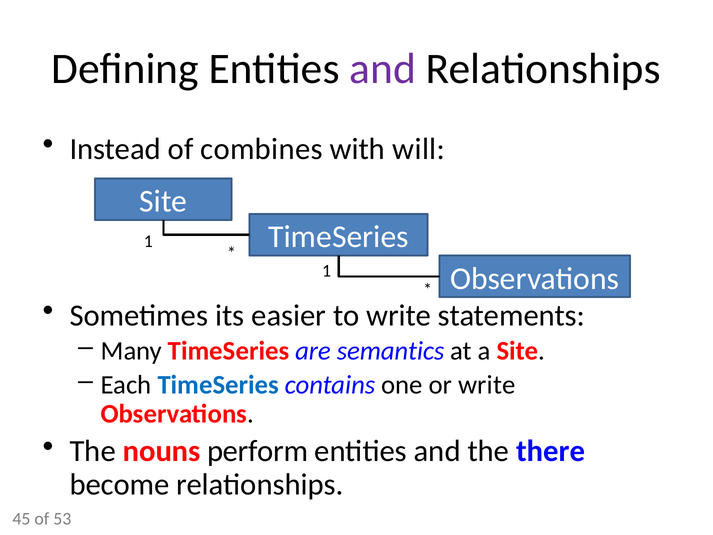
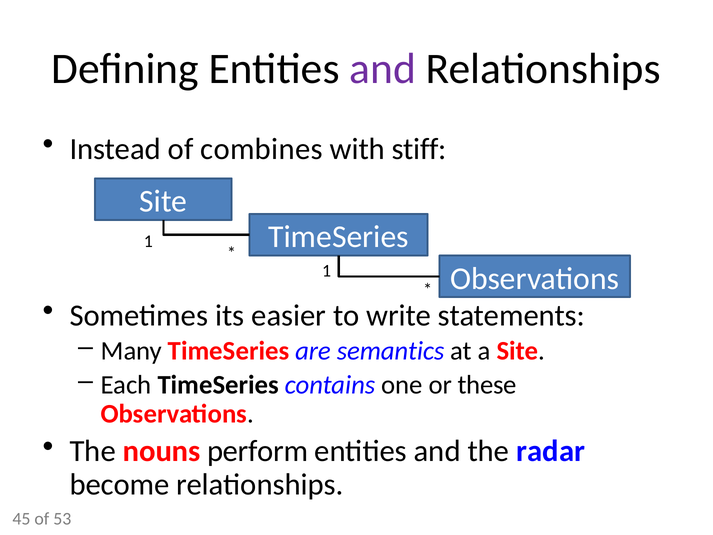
will: will -> stiff
TimeSeries at (218, 385) colour: blue -> black
or write: write -> these
there: there -> radar
